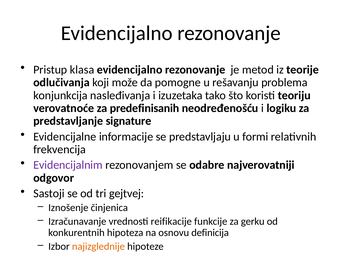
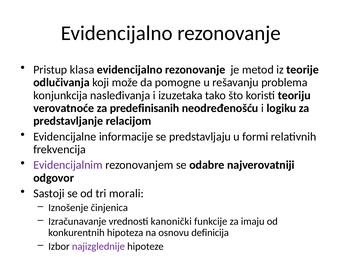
signature: signature -> relacijom
gejtvej: gejtvej -> morali
reifikacije: reifikacije -> kanonički
gerku: gerku -> imaju
najizglednije colour: orange -> purple
